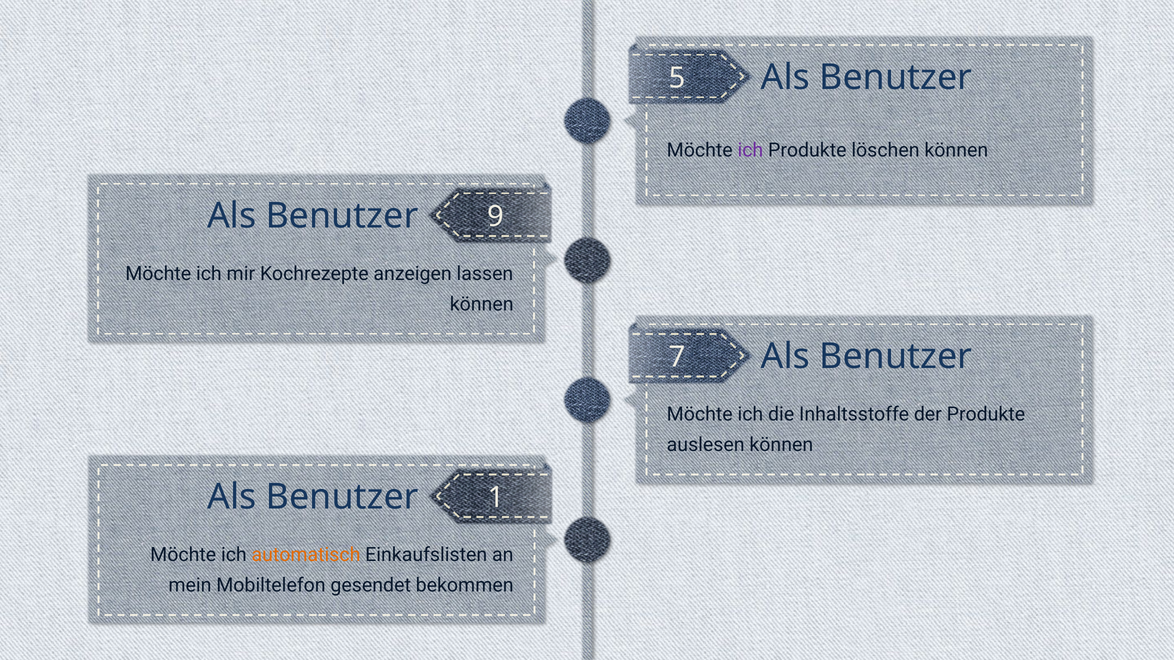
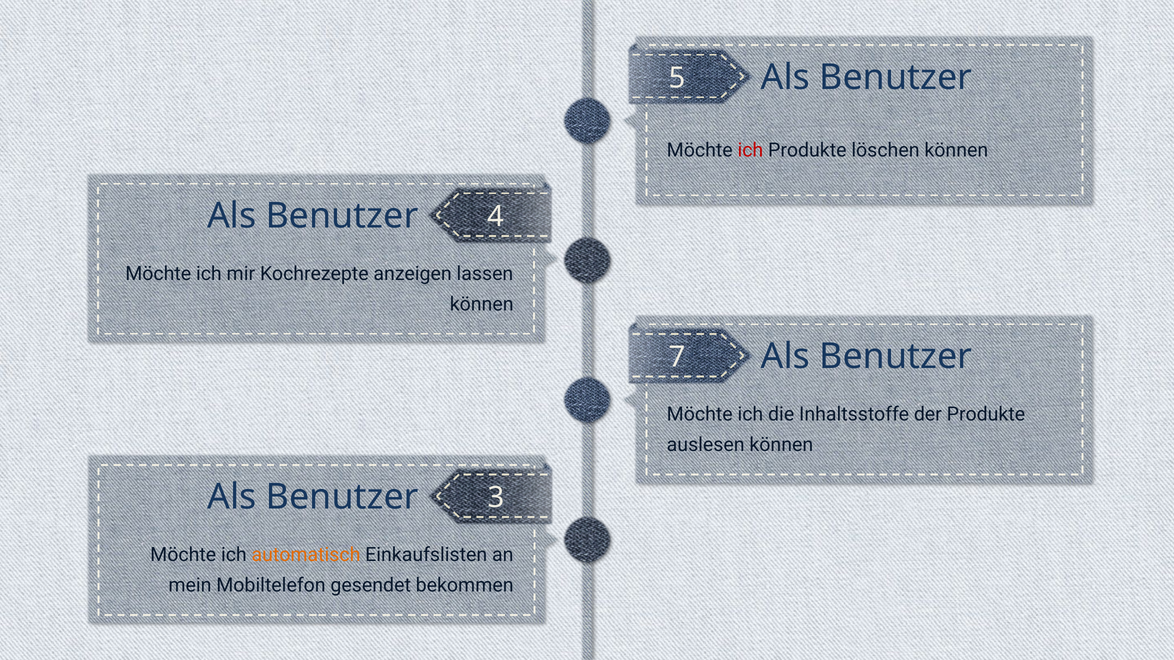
ich at (750, 150) colour: purple -> red
9: 9 -> 4
1: 1 -> 3
